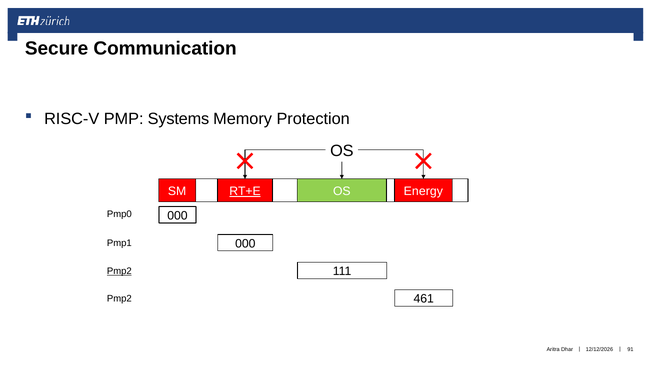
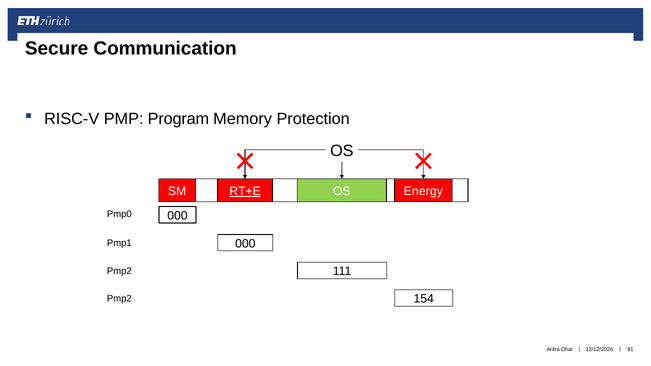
Systems: Systems -> Program
Pmp2 at (119, 271) underline: present -> none
461: 461 -> 154
